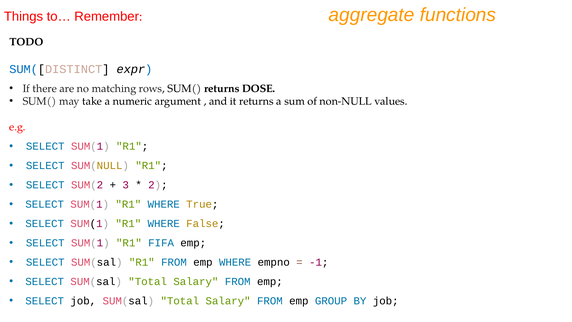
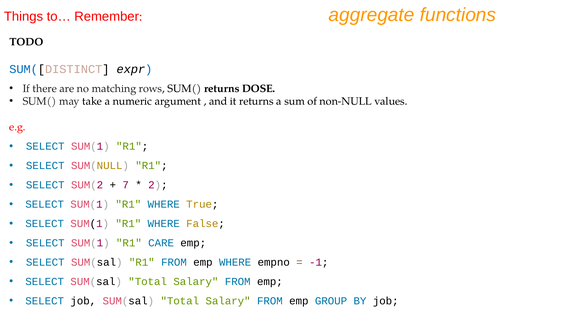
3: 3 -> 7
FIFA: FIFA -> CARE
